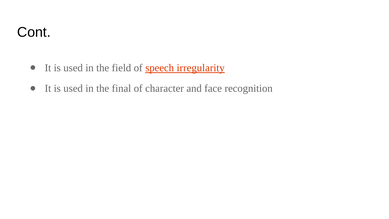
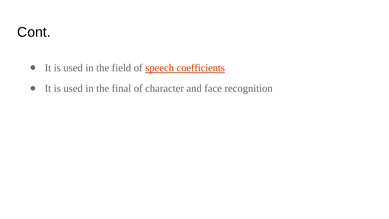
irregularity: irregularity -> coefficients
